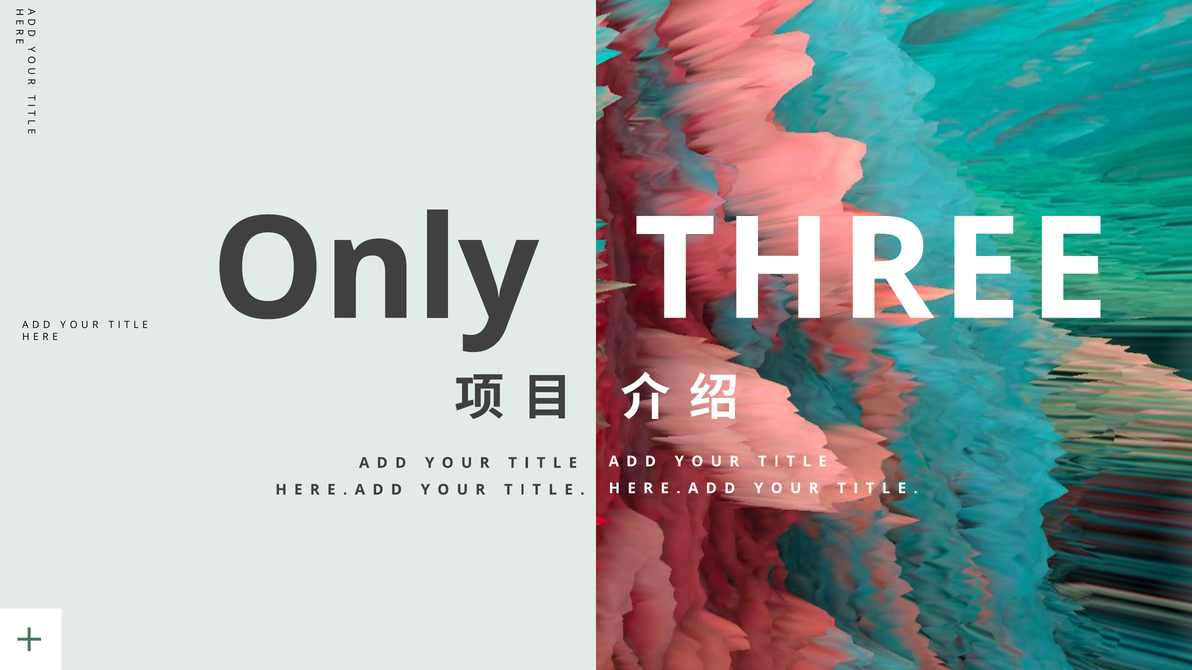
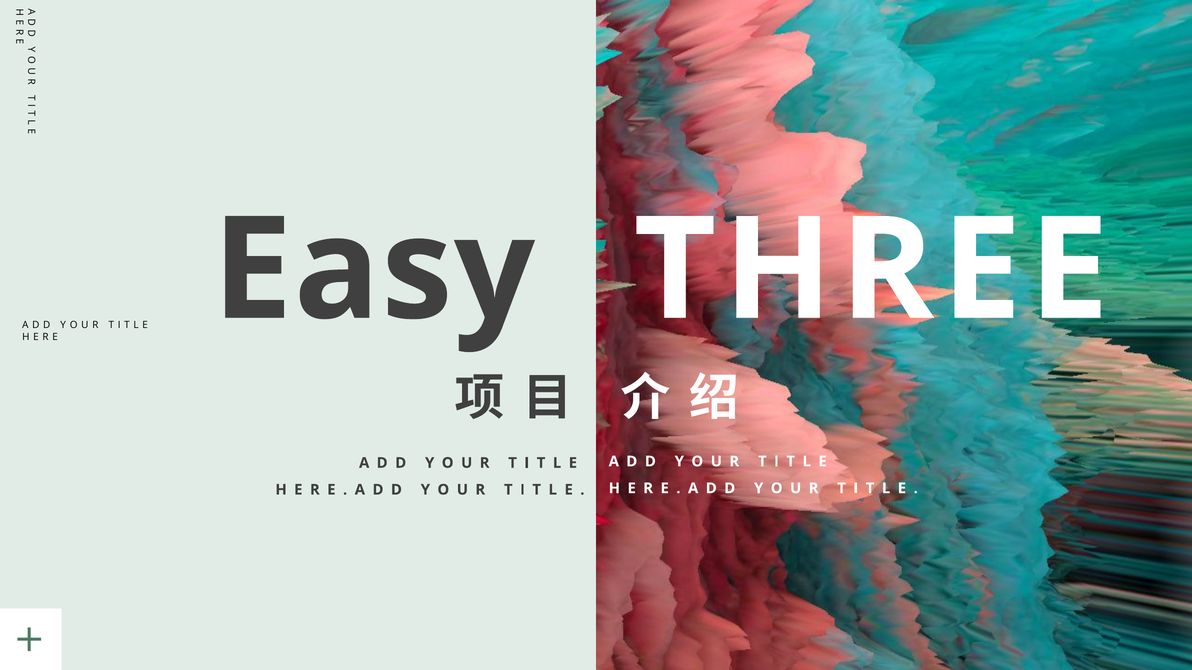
Only: Only -> Easy
